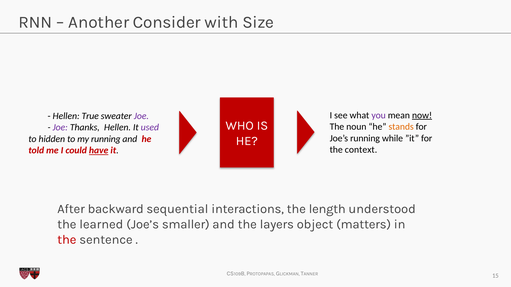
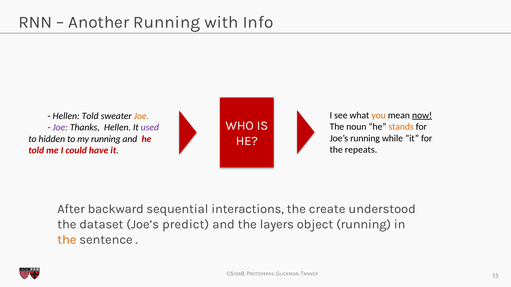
Another Consider: Consider -> Running
Size: Size -> Info
you colour: purple -> orange
Hellen True: True -> Told
Joe at (141, 116) colour: purple -> orange
context: context -> repeats
have underline: present -> none
length: length -> create
learned: learned -> dataset
smaller: smaller -> predict
object matters: matters -> running
the at (67, 240) colour: red -> orange
